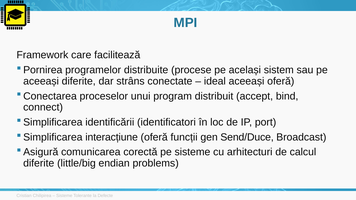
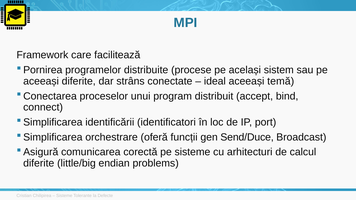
aceeași oferă: oferă -> temă
interacțiune: interacțiune -> orchestrare
